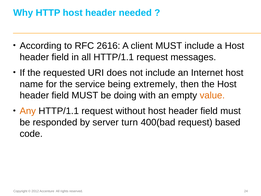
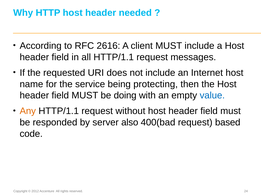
extremely: extremely -> protecting
value colour: orange -> blue
turn: turn -> also
